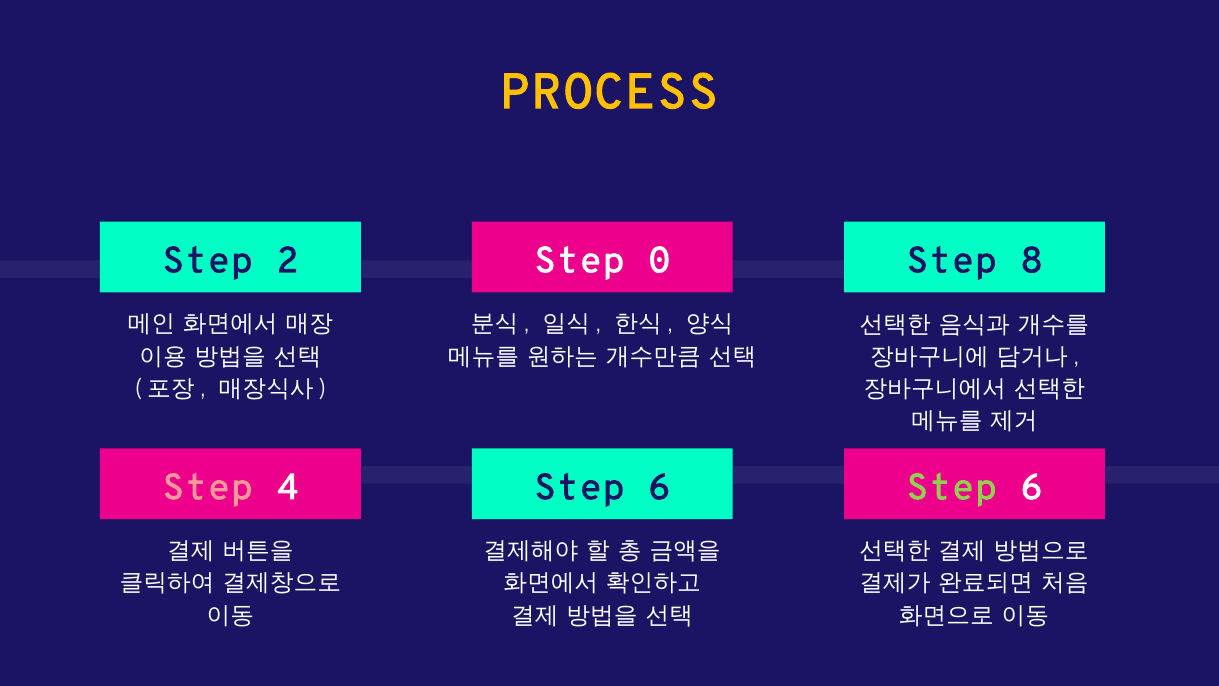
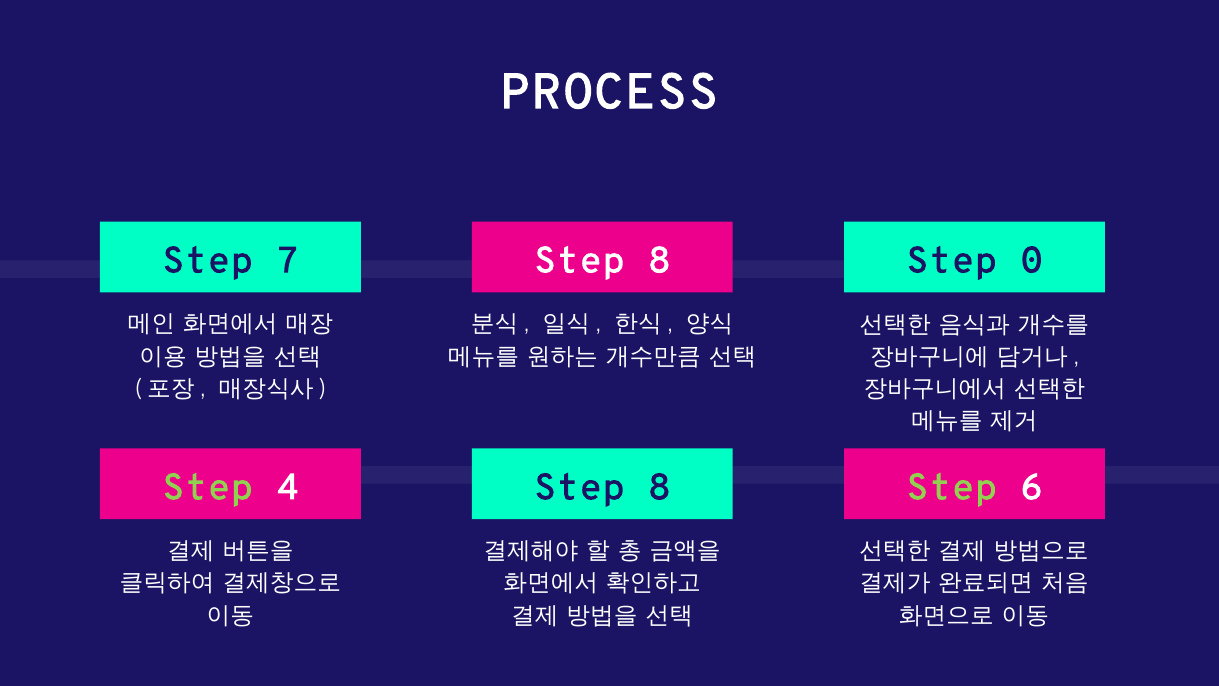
PROCESS colour: yellow -> white
2: 2 -> 7
0 at (659, 260): 0 -> 8
8: 8 -> 0
Step at (208, 487) colour: pink -> light green
6 at (659, 487): 6 -> 8
